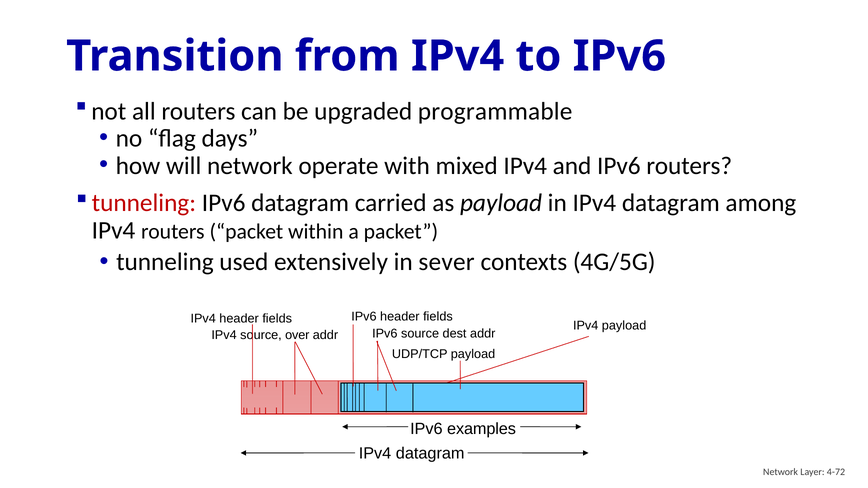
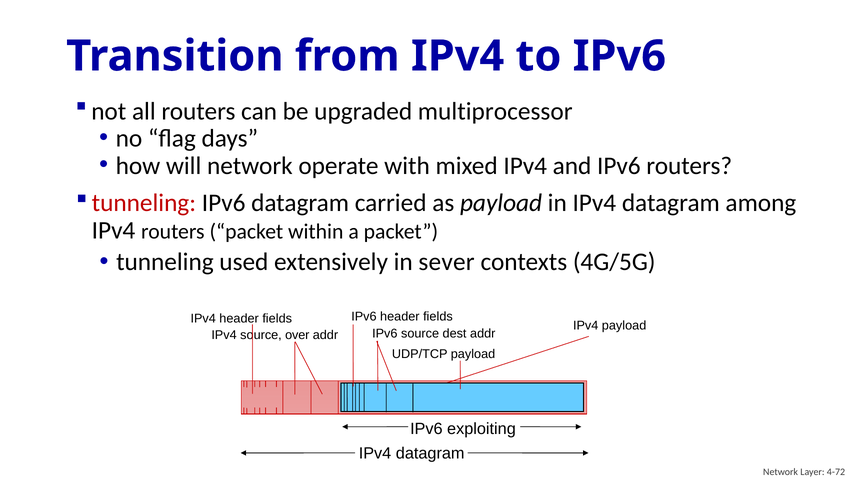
programmable: programmable -> multiprocessor
examples: examples -> exploiting
